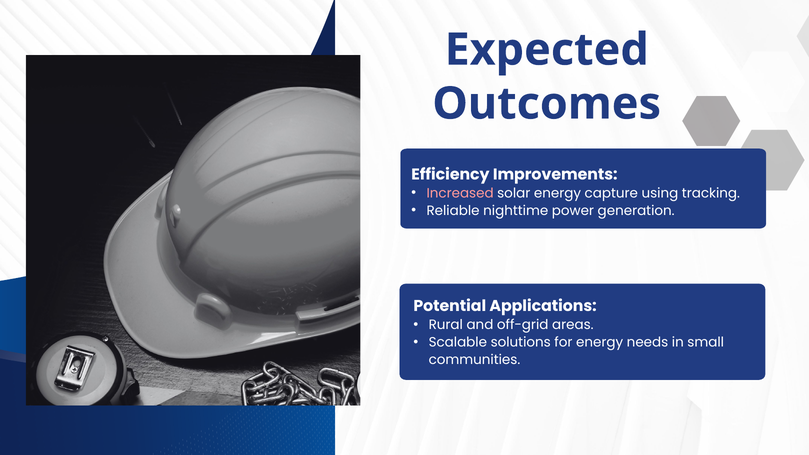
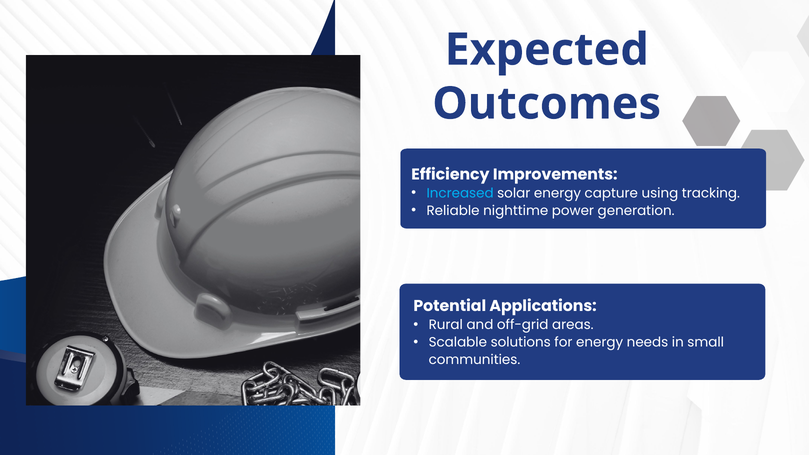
Increased colour: pink -> light blue
